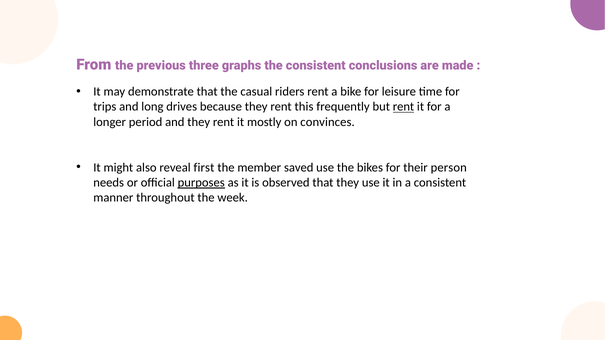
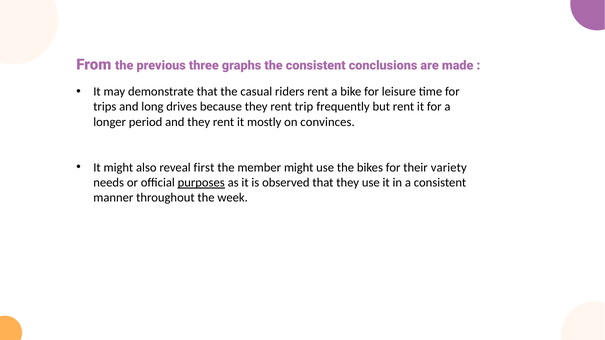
this: this -> trip
rent at (404, 107) underline: present -> none
member saved: saved -> might
person: person -> variety
